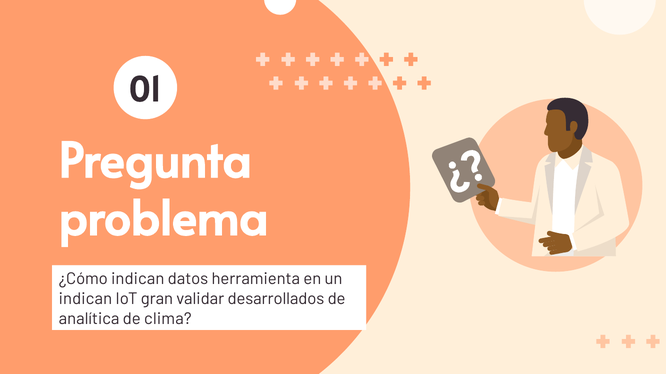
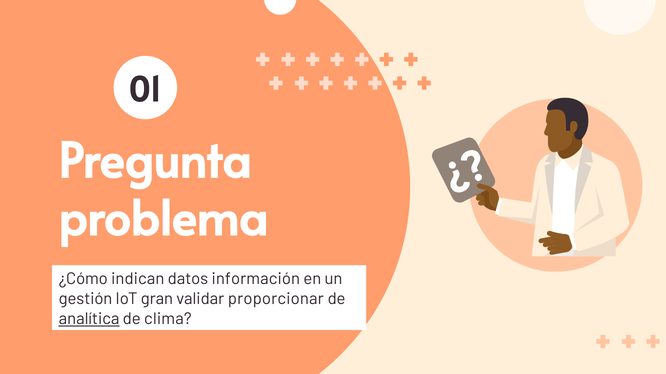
herramienta: herramienta -> información
indican at (85, 299): indican -> gestión
desarrollados: desarrollados -> proporcionar
analítica underline: none -> present
